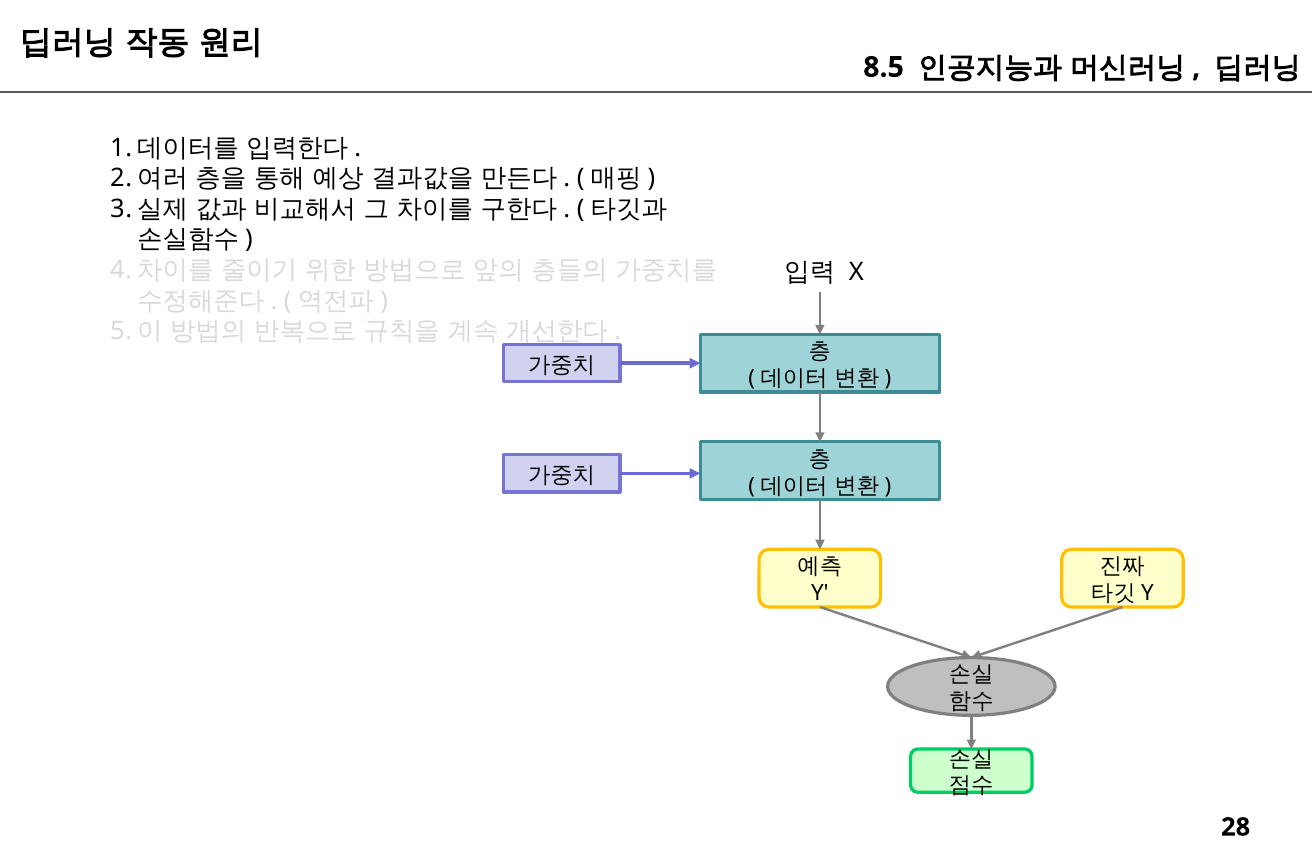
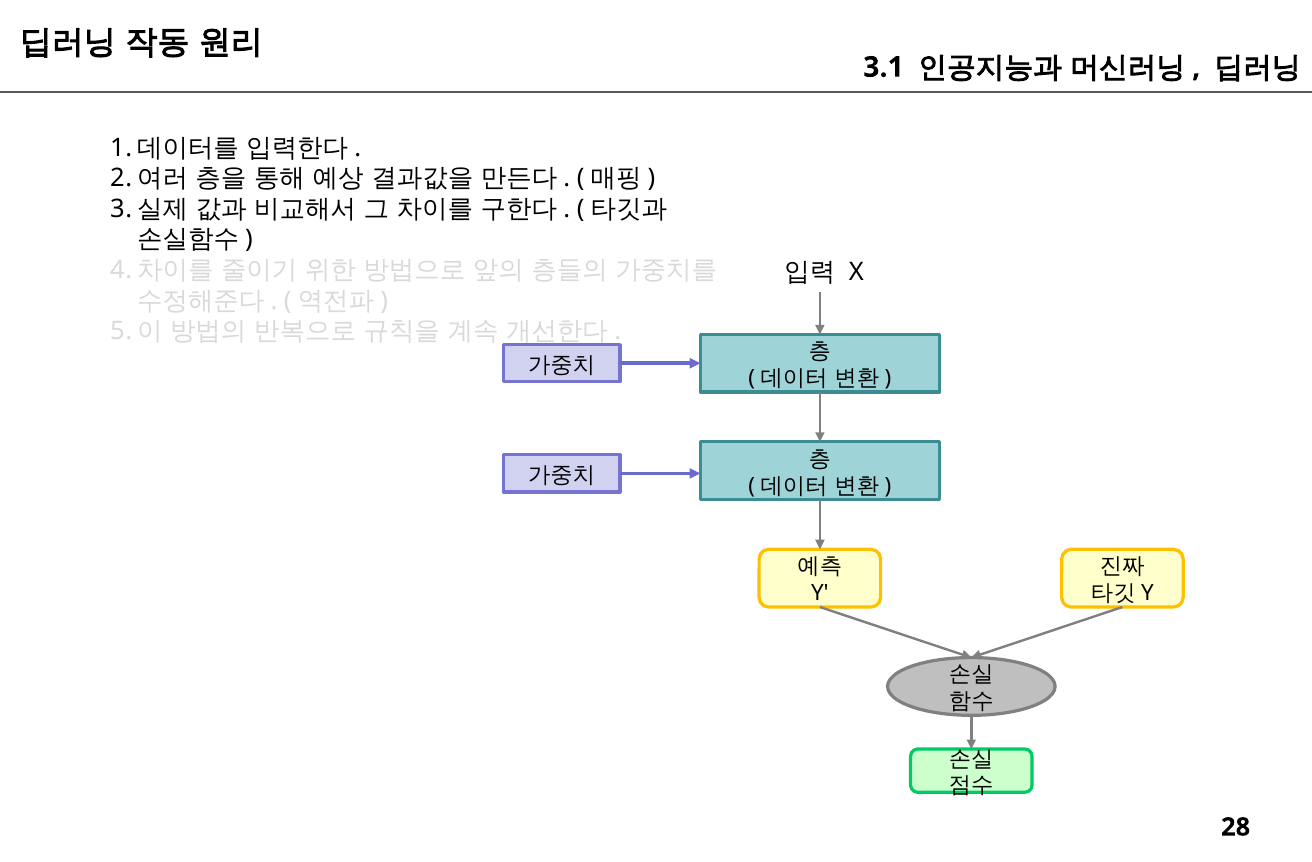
8.5: 8.5 -> 3.1
